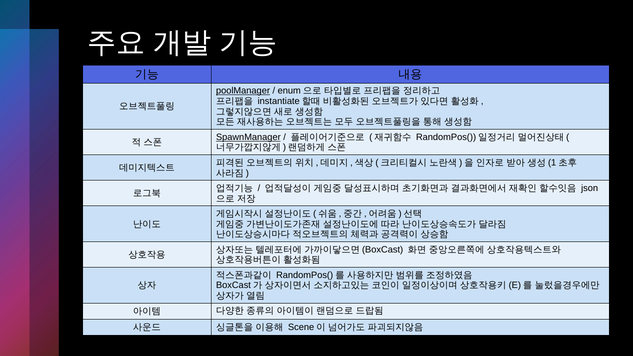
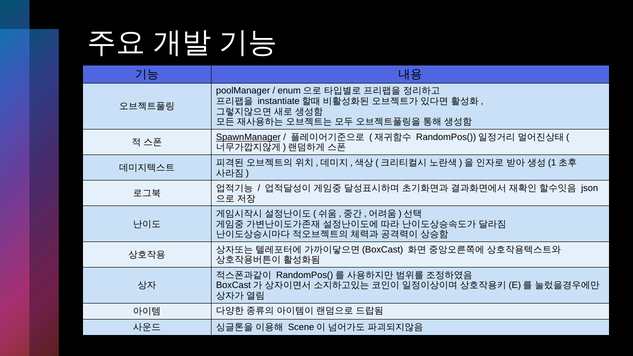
poolManager underline: present -> none
